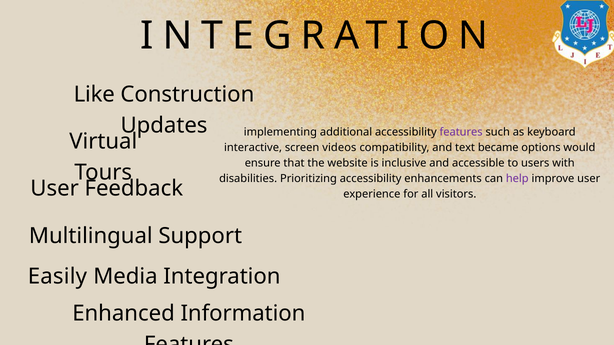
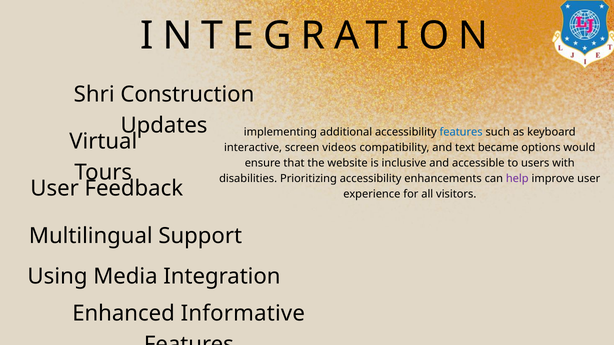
Like: Like -> Shri
features at (461, 132) colour: purple -> blue
Easily: Easily -> Using
Information: Information -> Informative
